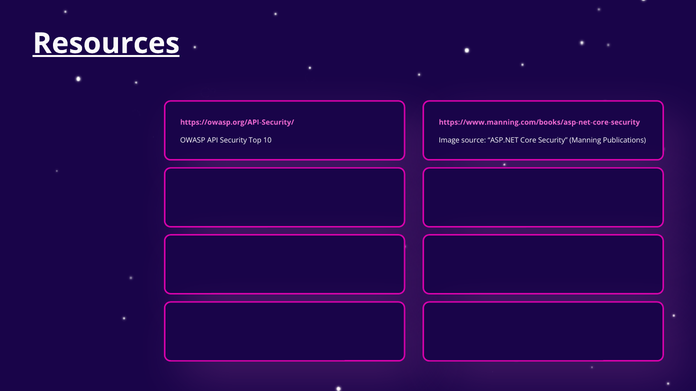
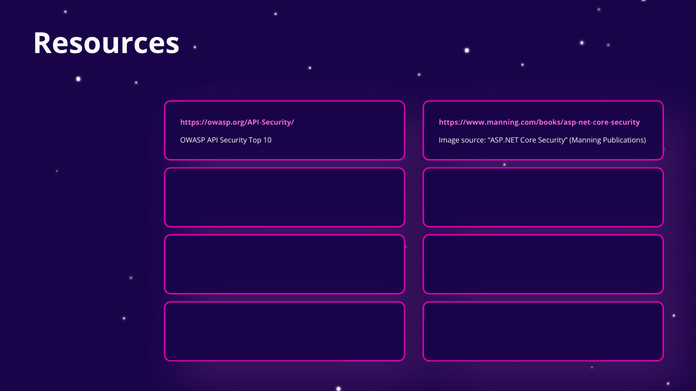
Resources underline: present -> none
